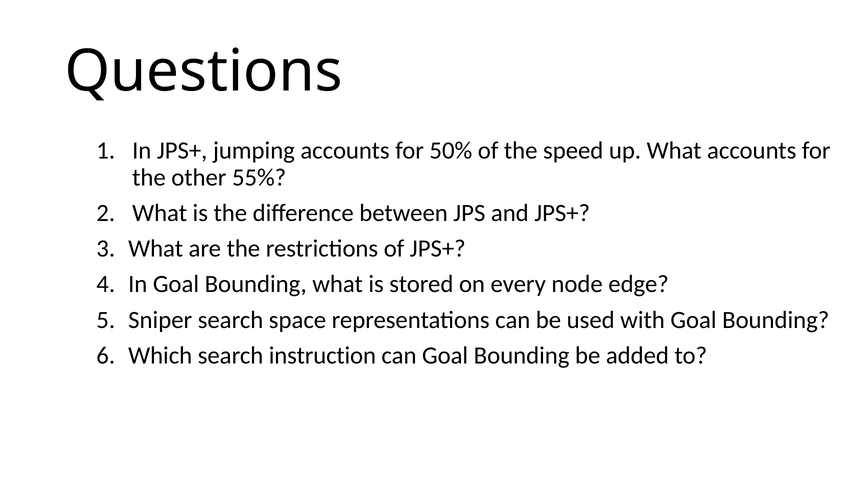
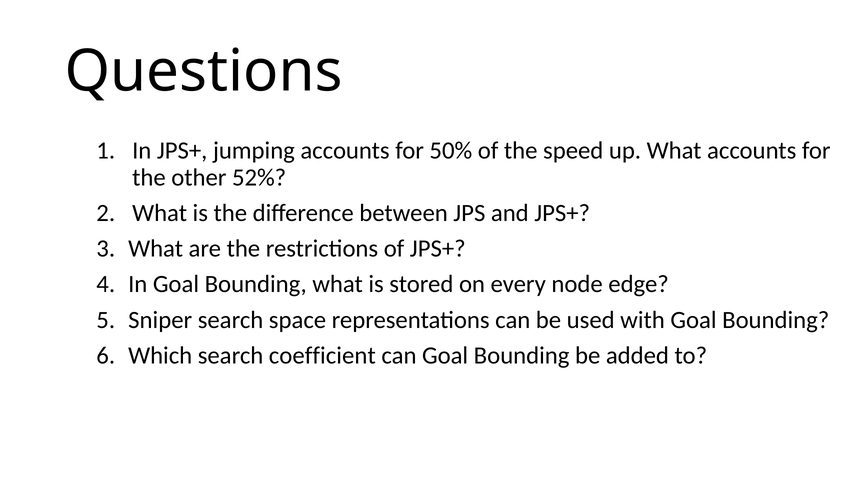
55%: 55% -> 52%
instruction: instruction -> coefficient
